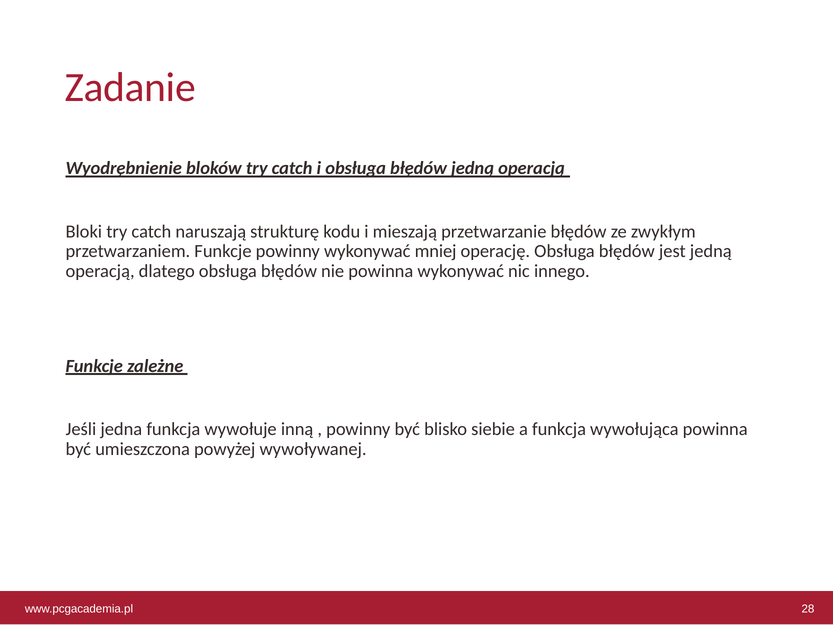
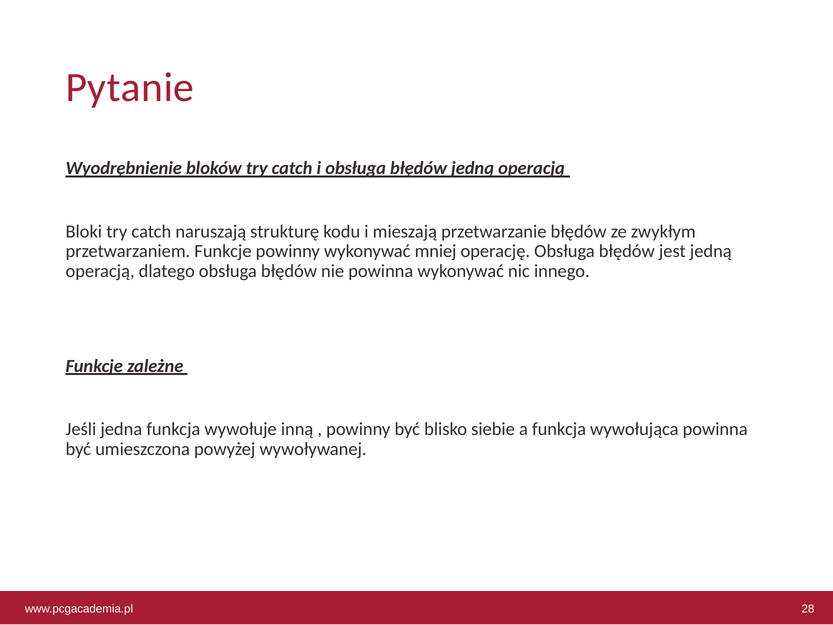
Zadanie: Zadanie -> Pytanie
